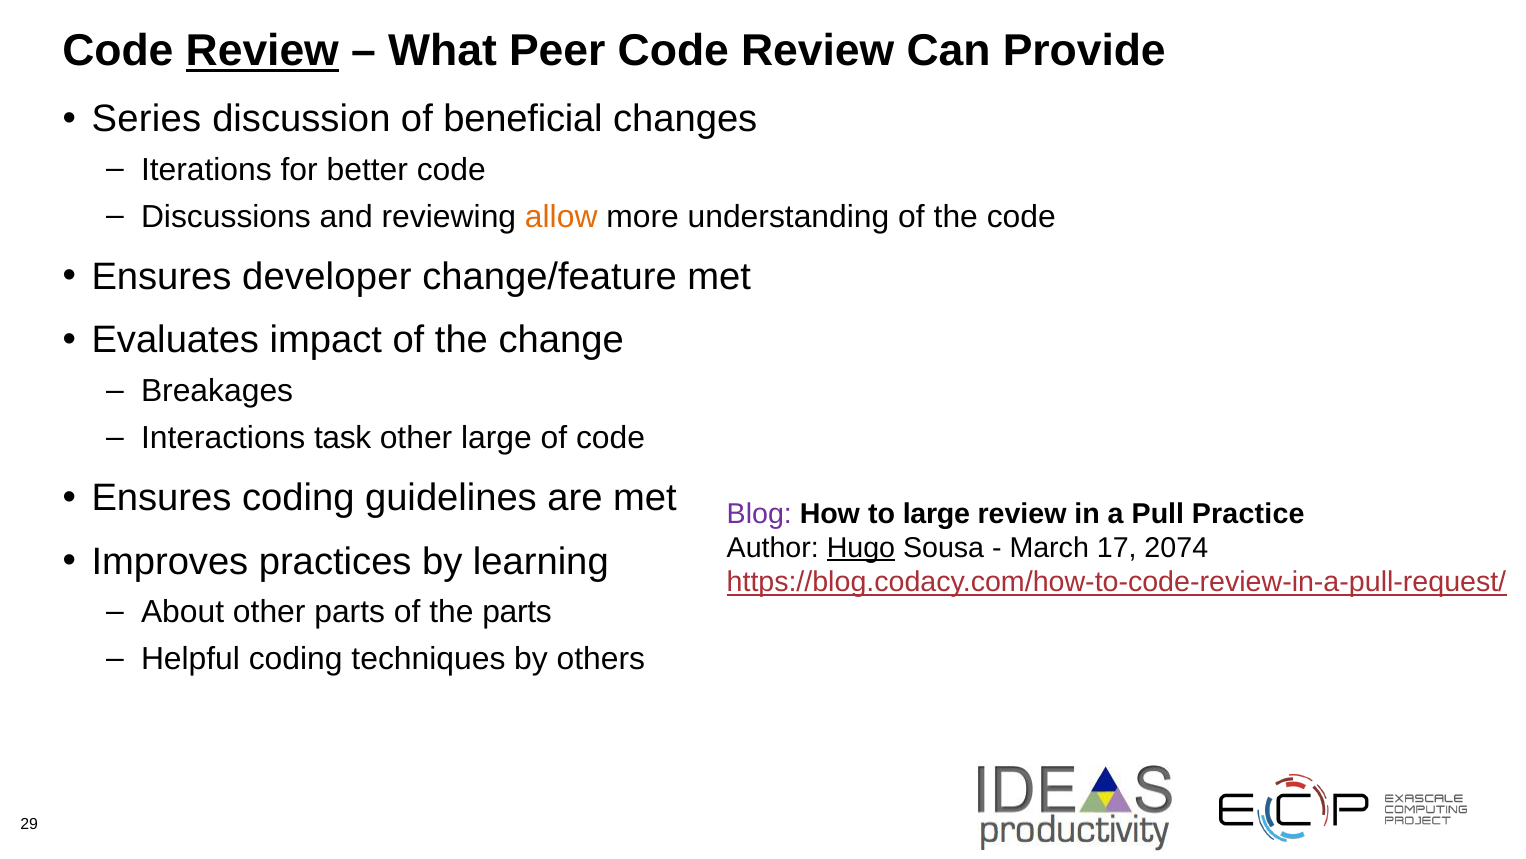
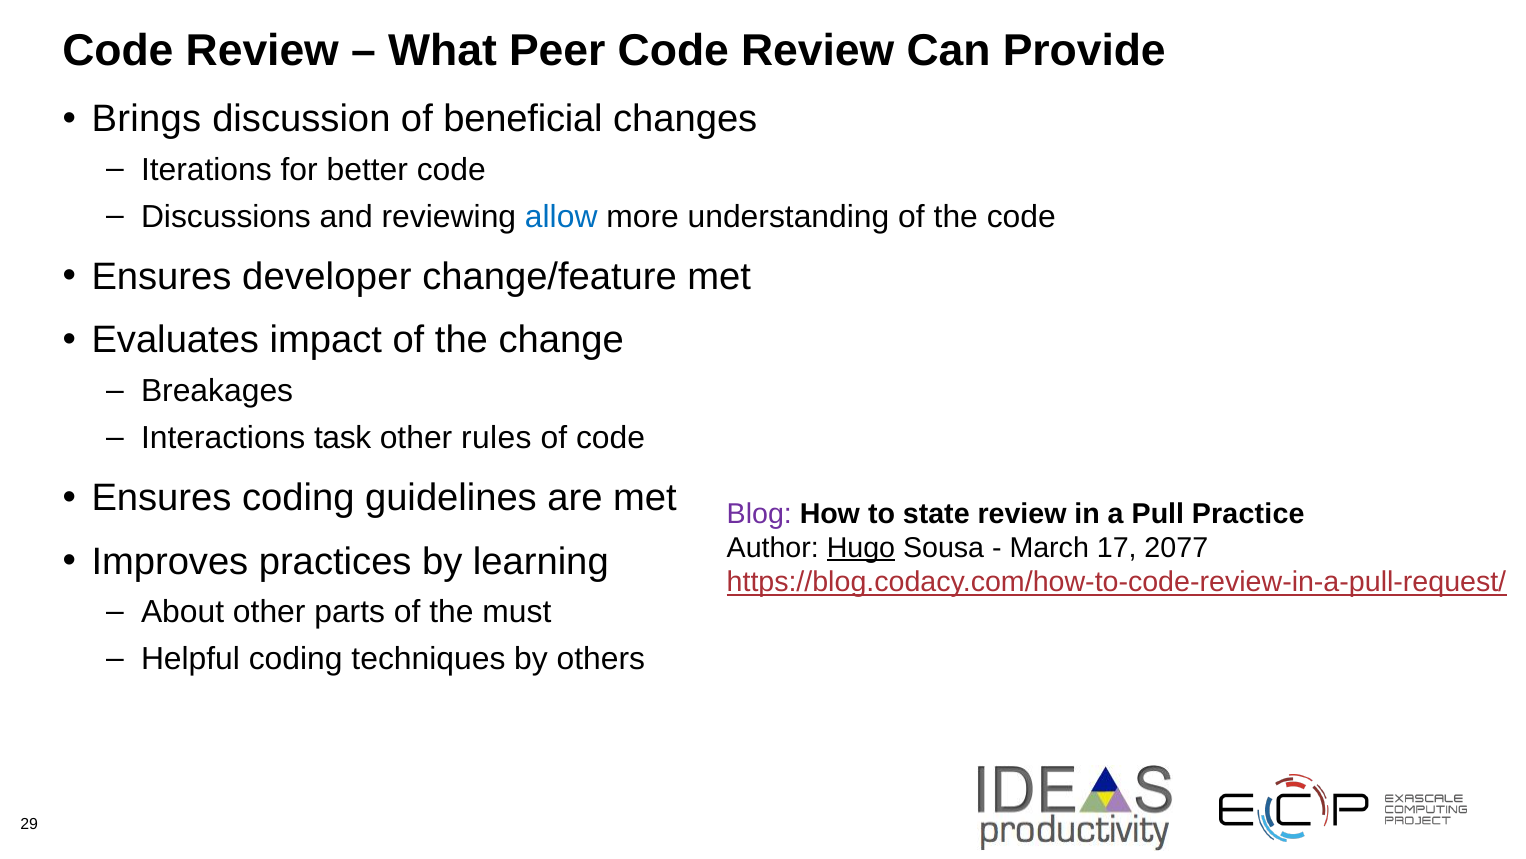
Review at (262, 51) underline: present -> none
Series: Series -> Brings
allow colour: orange -> blue
other large: large -> rules
to large: large -> state
2074: 2074 -> 2077
the parts: parts -> must
